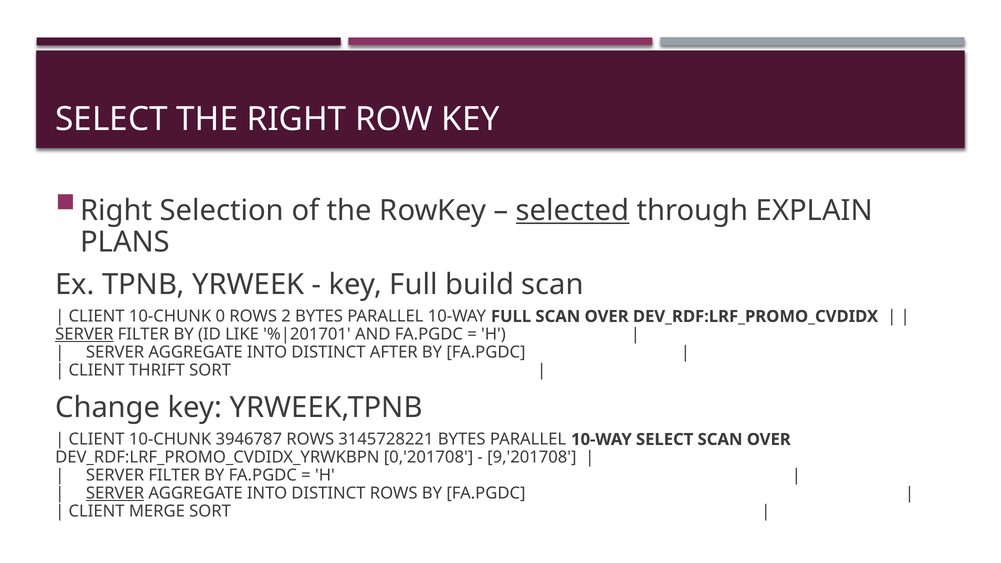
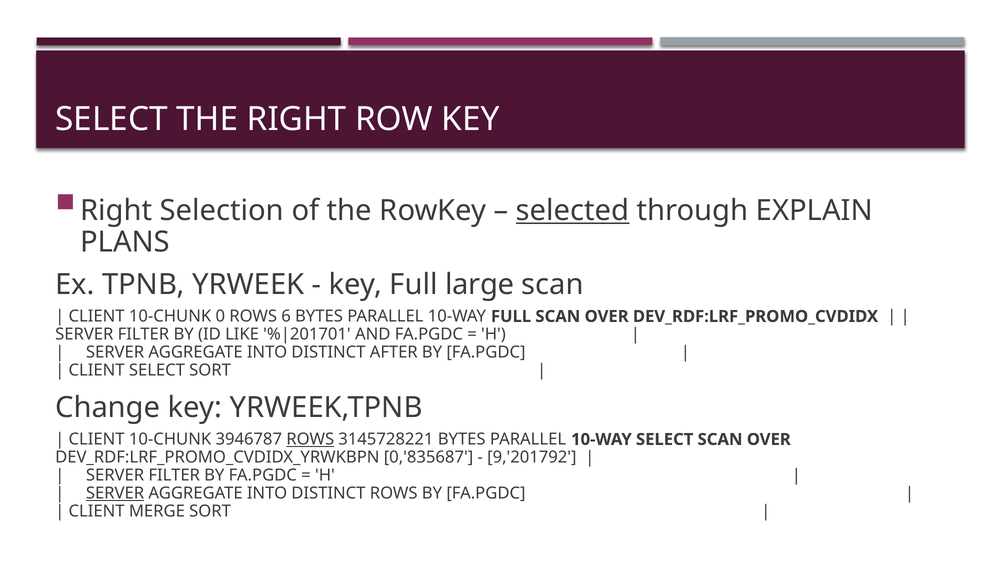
build: build -> large
2: 2 -> 6
SERVER at (84, 334) underline: present -> none
CLIENT THRIFT: THRIFT -> SELECT
ROWS at (310, 440) underline: none -> present
0,'201708: 0,'201708 -> 0,'835687
9,'201708: 9,'201708 -> 9,'201792
